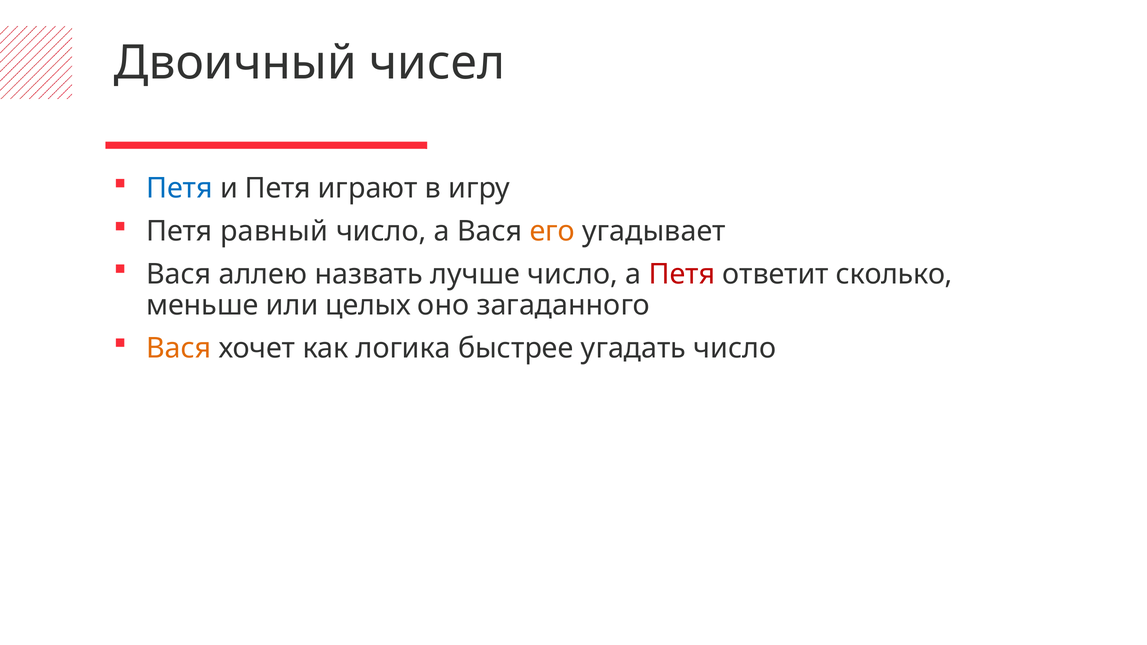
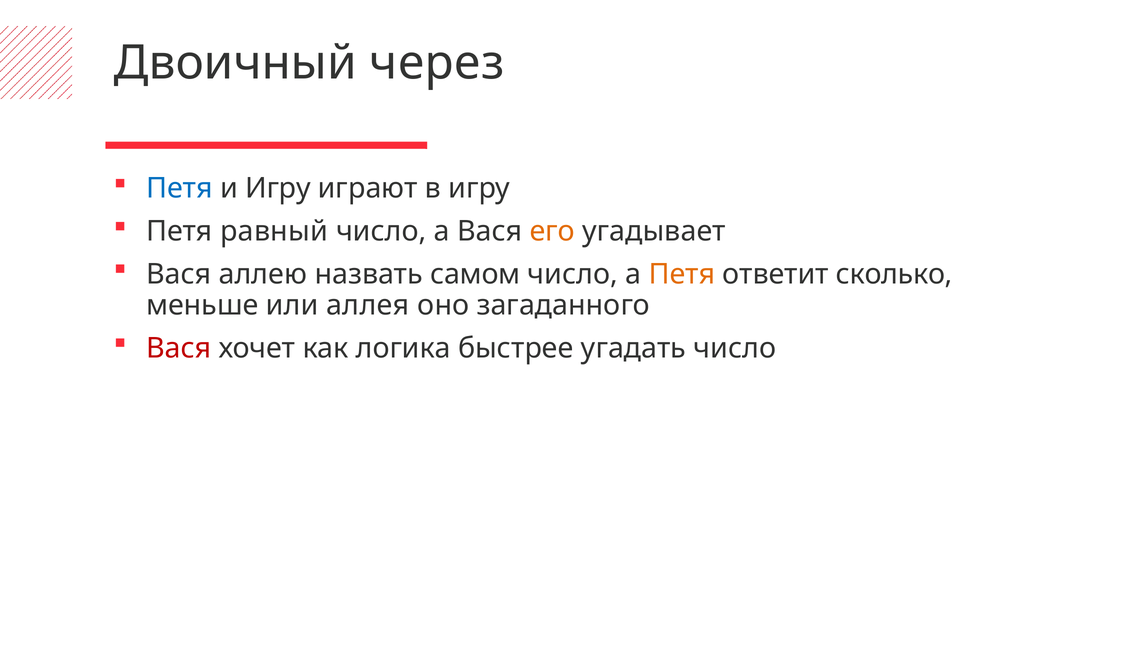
чисел: чисел -> через
и Петя: Петя -> Игру
лучше: лучше -> самом
Петя at (682, 274) colour: red -> orange
целых: целых -> аллея
Вася at (179, 348) colour: orange -> red
